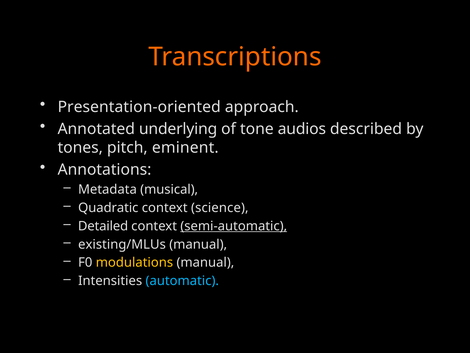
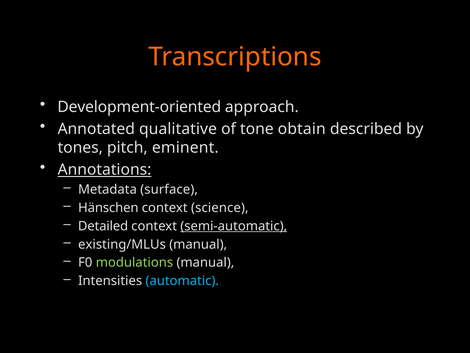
Presentation-oriented: Presentation-oriented -> Development-oriented
underlying: underlying -> qualitative
audios: audios -> obtain
Annotations underline: none -> present
musical: musical -> surface
Quadratic: Quadratic -> Hänschen
modulations colour: yellow -> light green
